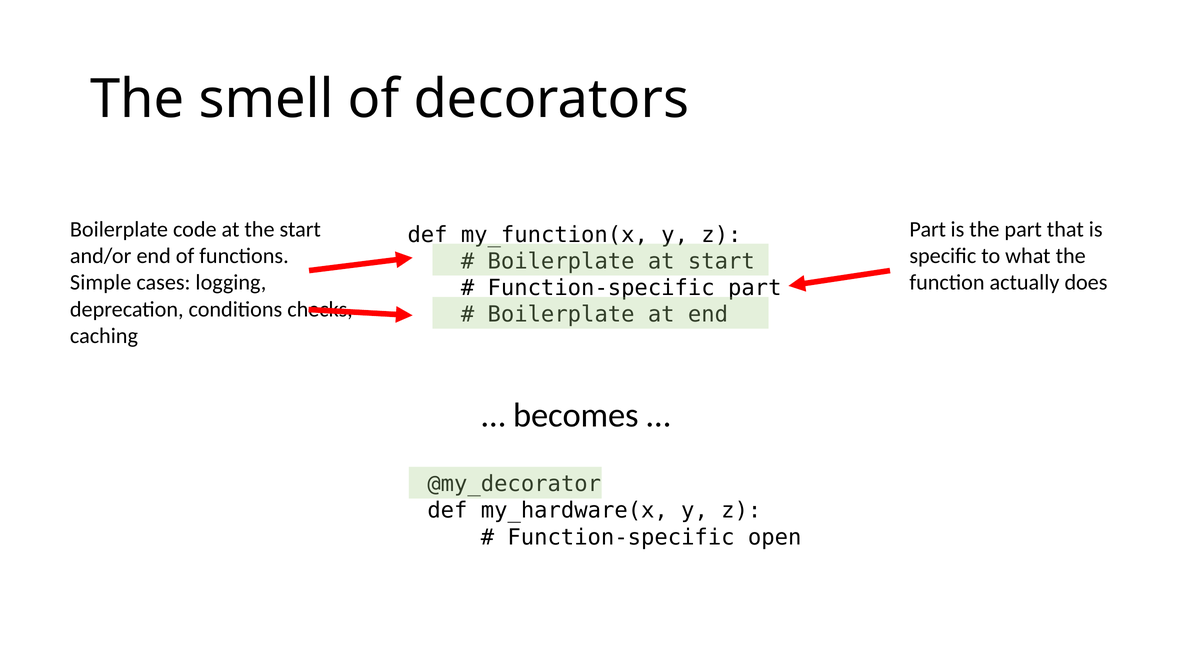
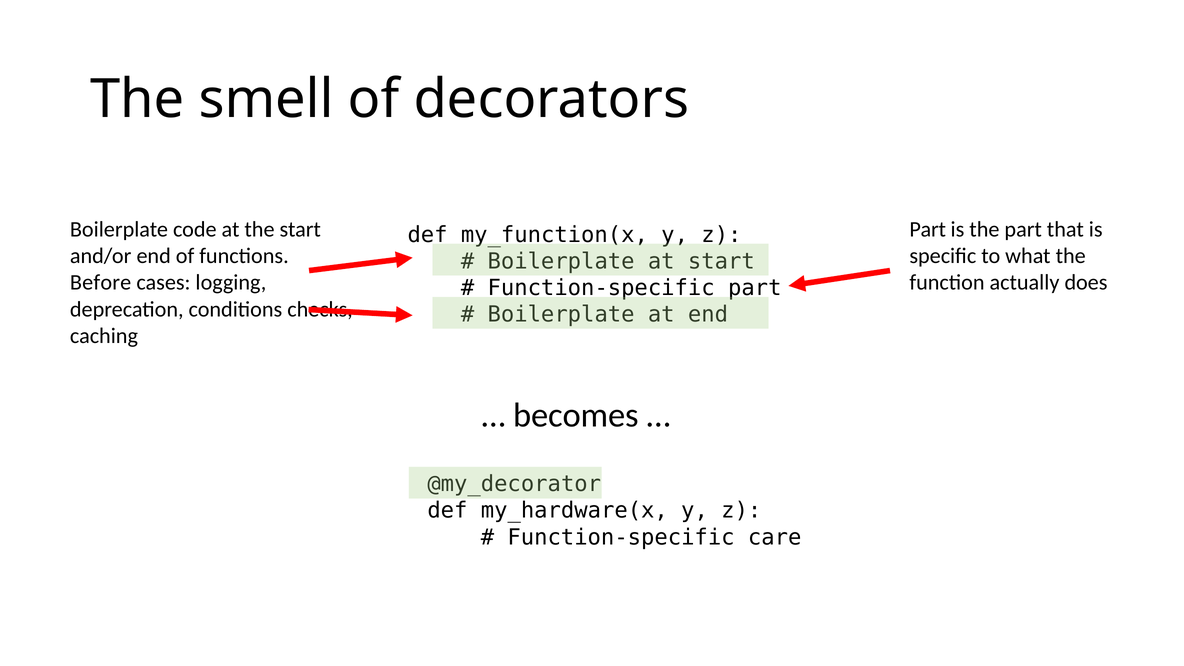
Simple: Simple -> Before
open: open -> care
